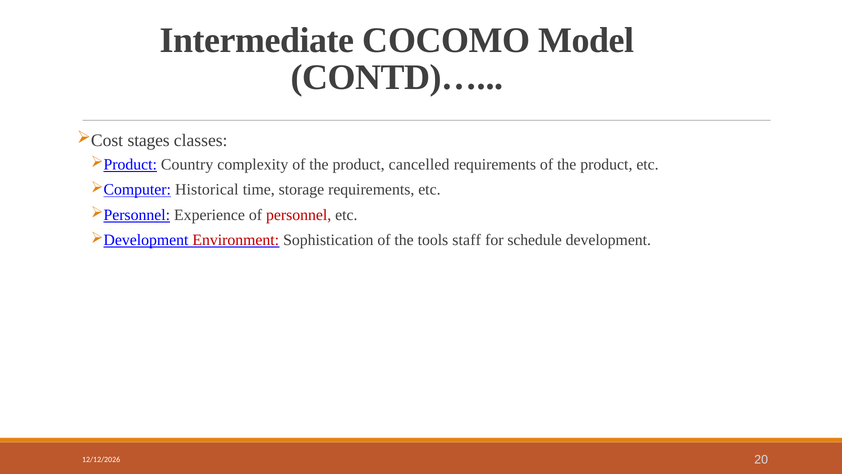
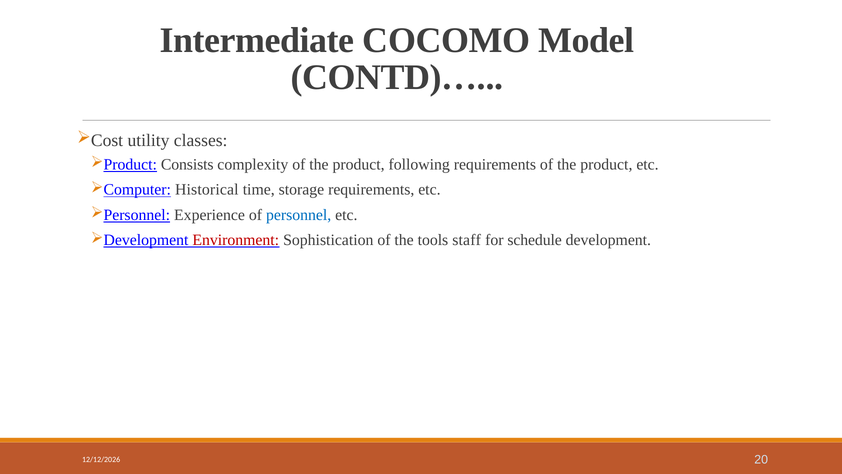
stages: stages -> utility
Country: Country -> Consists
cancelled: cancelled -> following
personnel colour: red -> blue
